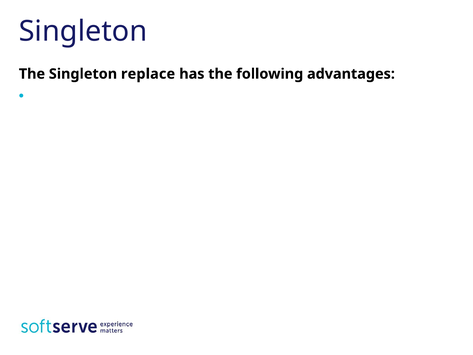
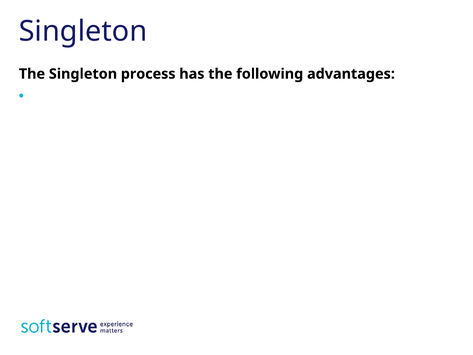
replace: replace -> process
